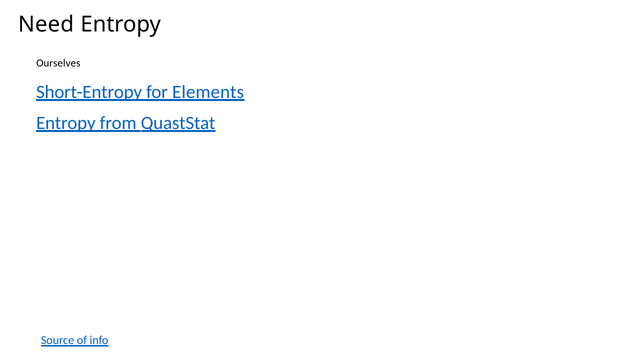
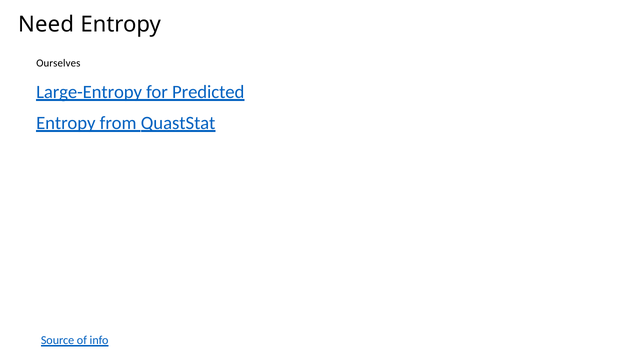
Short-Entropy: Short-Entropy -> Large-Entropy
Elements: Elements -> Predicted
